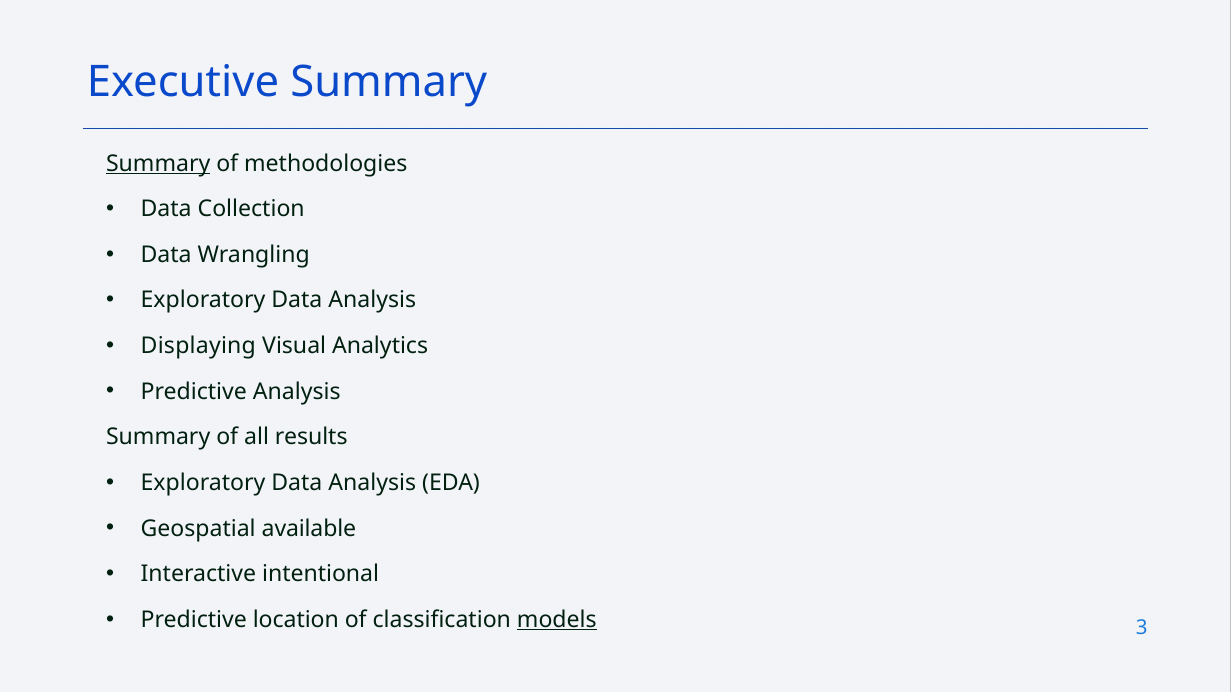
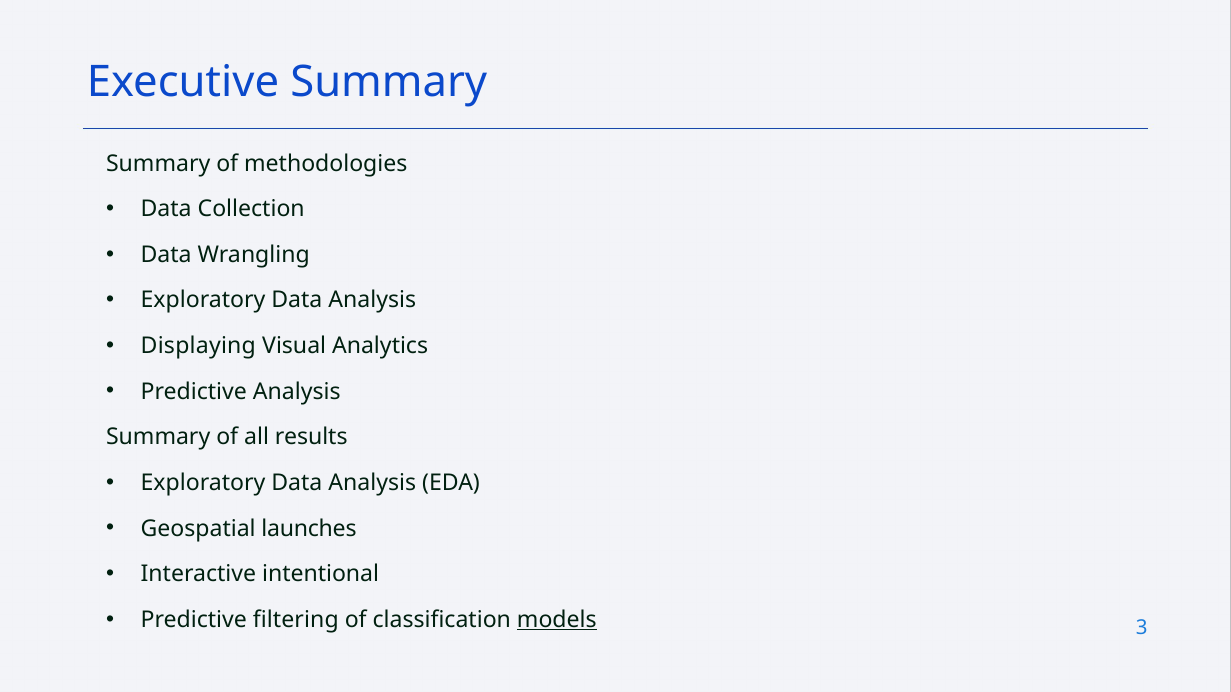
Summary at (158, 164) underline: present -> none
available: available -> launches
location: location -> filtering
